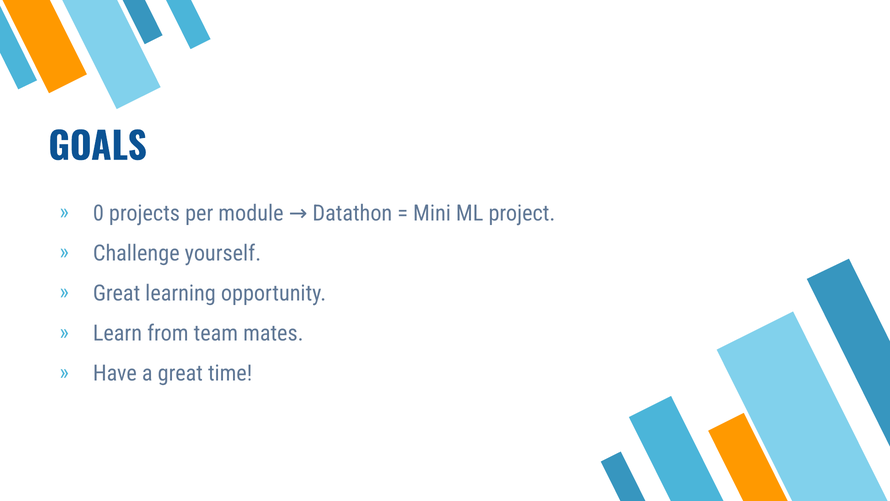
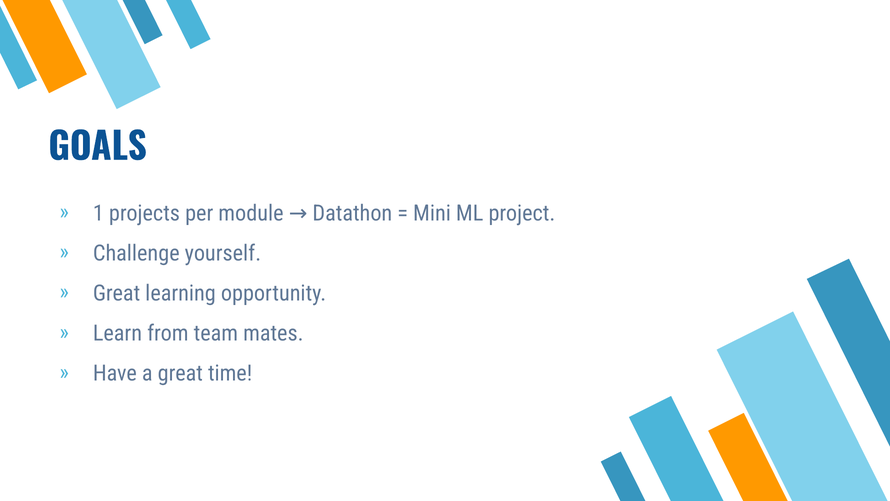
0: 0 -> 1
